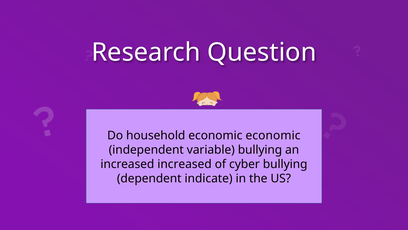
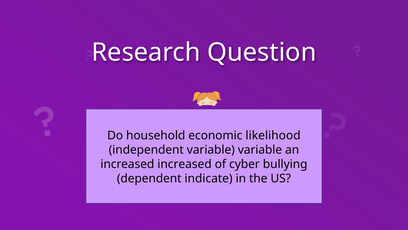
economic economic: economic -> likelihood
variable bullying: bullying -> variable
